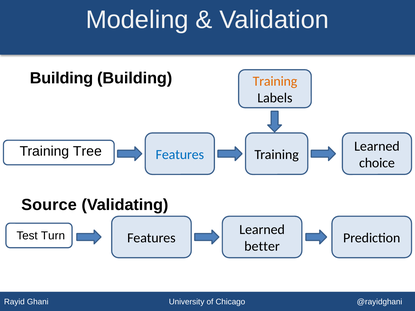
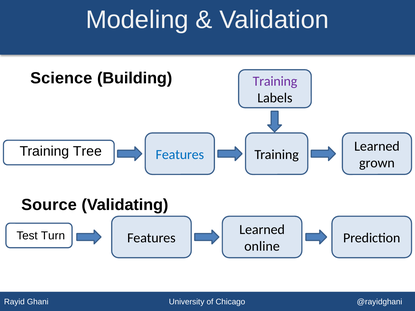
Building at (61, 78): Building -> Science
Training at (275, 81) colour: orange -> purple
choice: choice -> grown
better: better -> online
